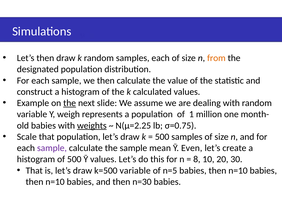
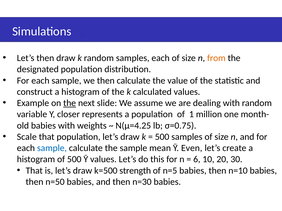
weigh: weigh -> closer
weights underline: present -> none
N(µ=2.25: N(µ=2.25 -> N(µ=4.25
sample at (52, 148) colour: purple -> blue
8: 8 -> 6
k=500 variable: variable -> strength
n=10 at (55, 182): n=10 -> n=50
